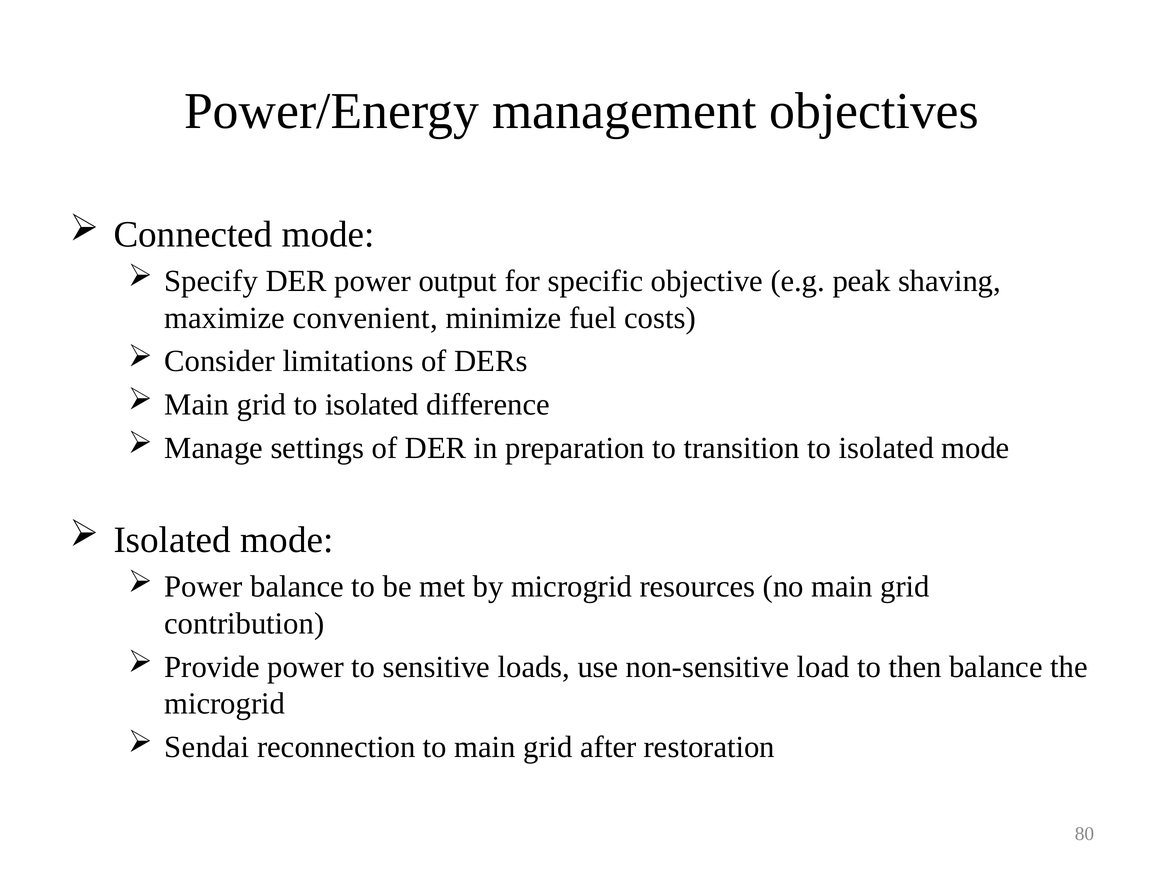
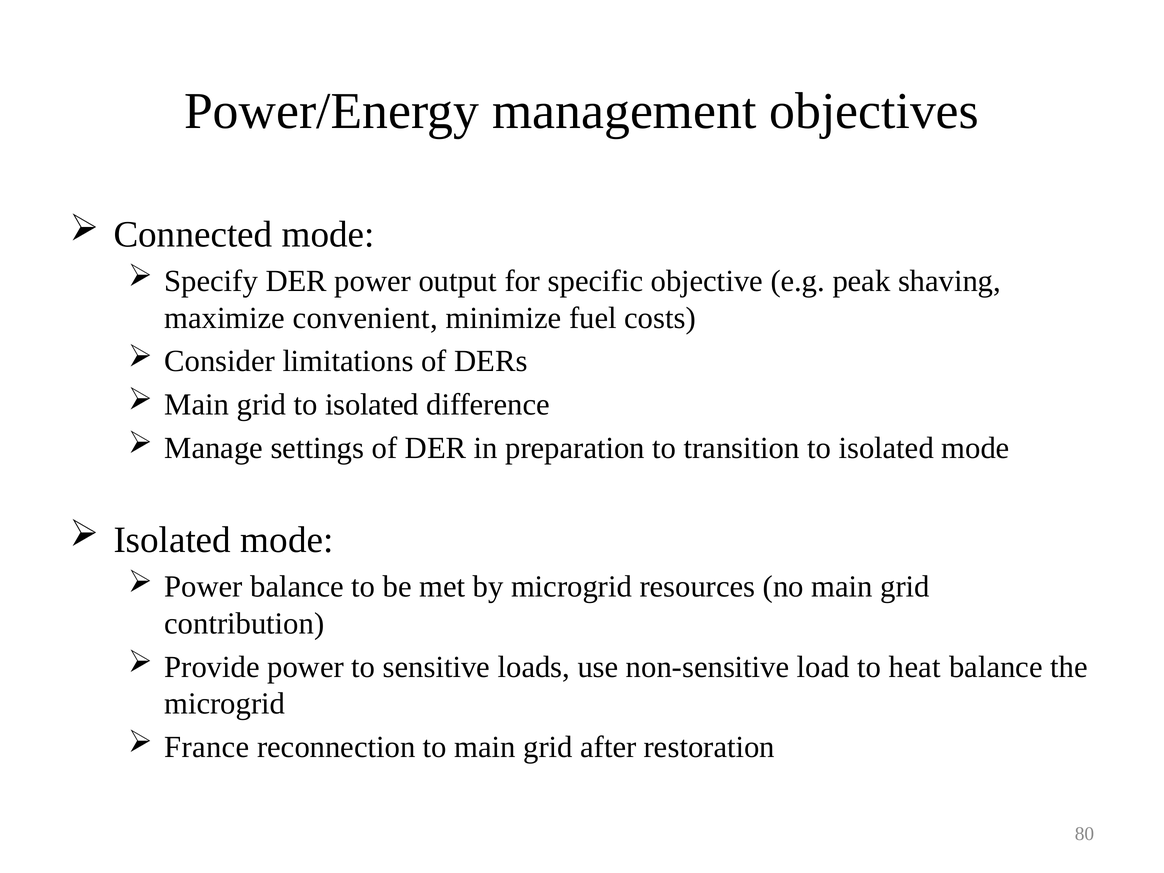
then: then -> heat
Sendai: Sendai -> France
